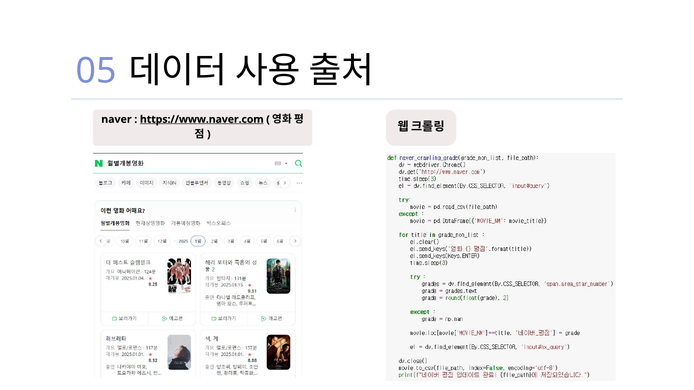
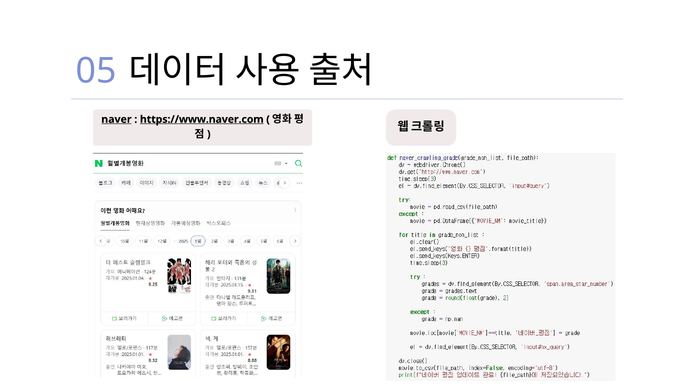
naver underline: none -> present
